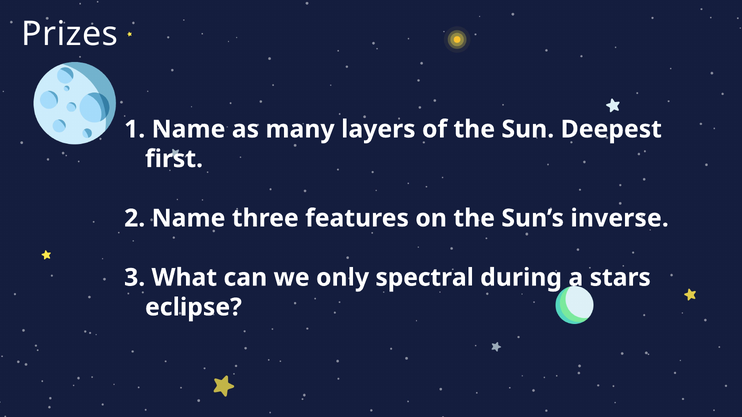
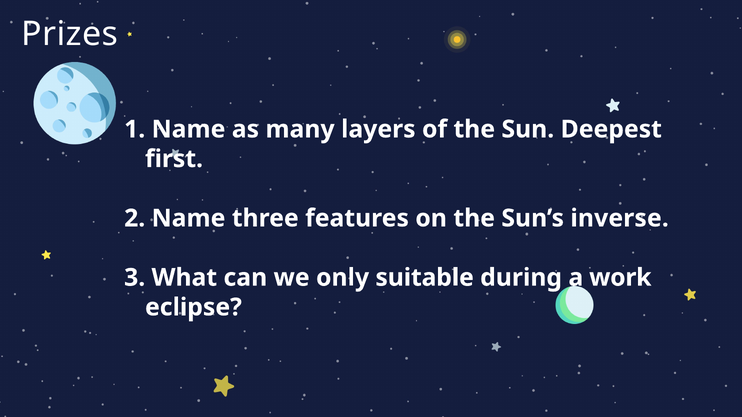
spectral: spectral -> suitable
stars: stars -> work
